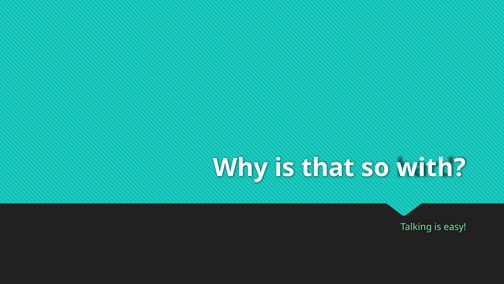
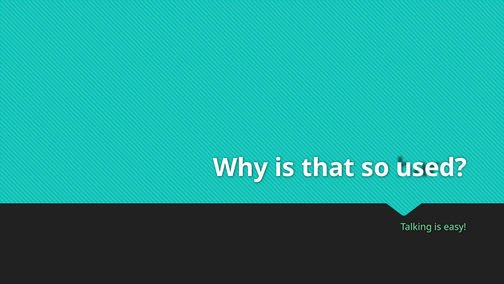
with: with -> used
